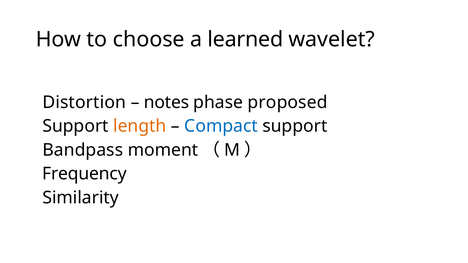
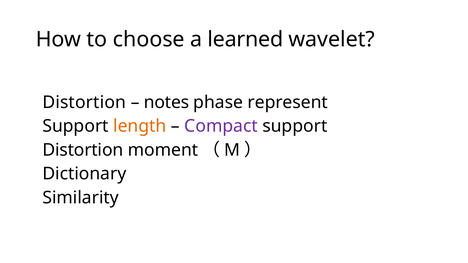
proposed: proposed -> represent
Compact colour: blue -> purple
Bandpass at (83, 150): Bandpass -> Distortion
Frequency: Frequency -> Dictionary
